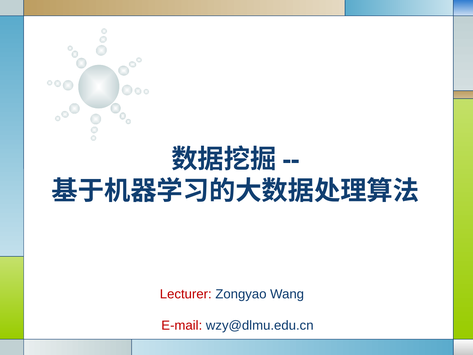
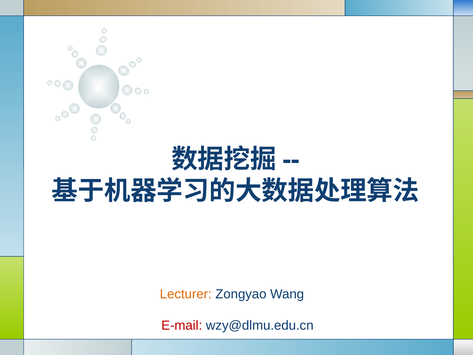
Lecturer colour: red -> orange
